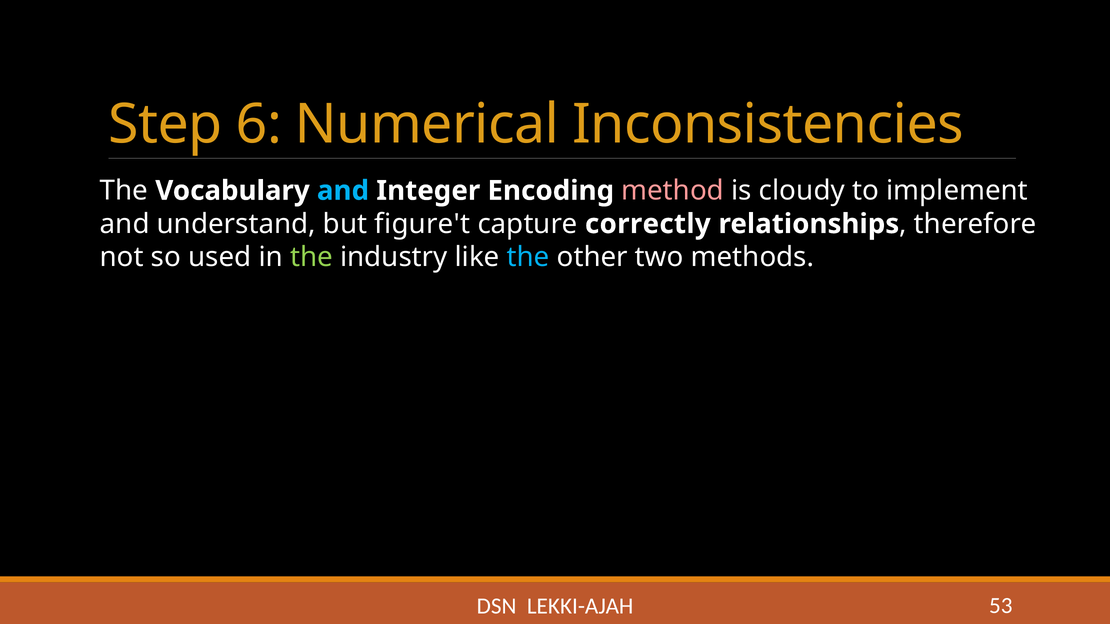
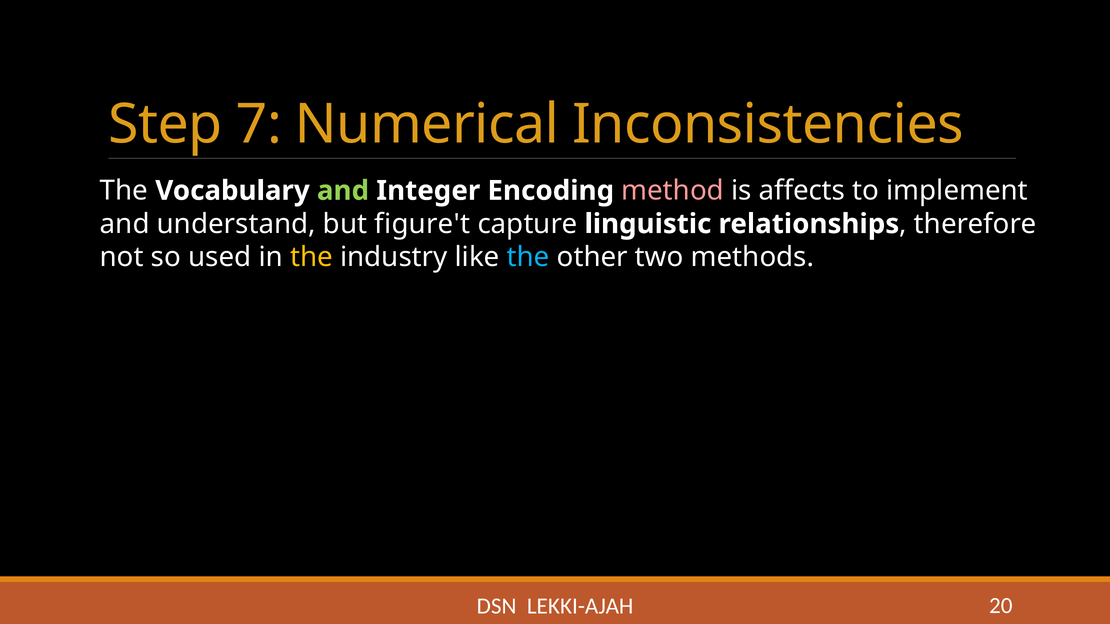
6: 6 -> 7
and at (343, 191) colour: light blue -> light green
cloudy: cloudy -> affects
correctly: correctly -> linguistic
the at (312, 257) colour: light green -> yellow
53: 53 -> 20
